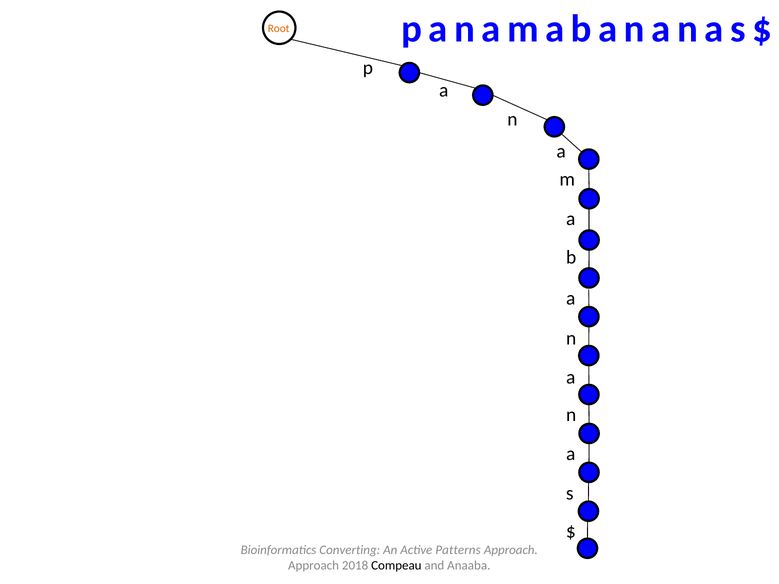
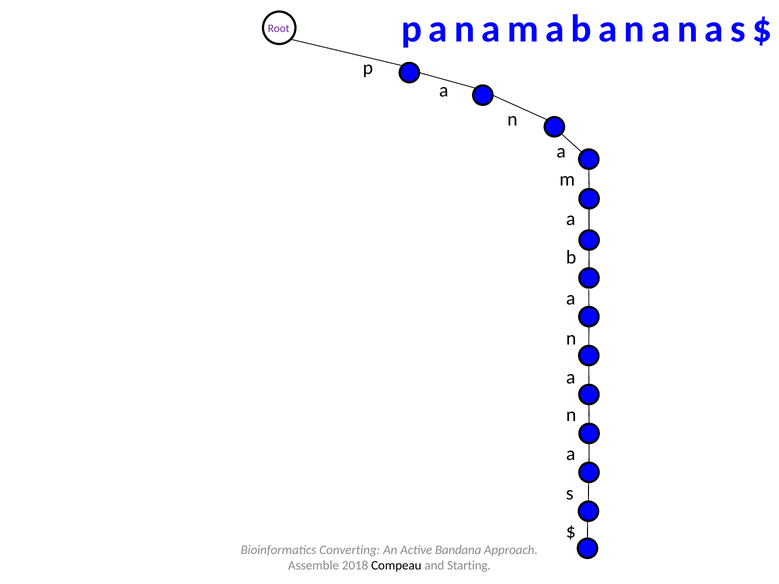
Root colour: orange -> purple
Patterns: Patterns -> Bandana
Approach at (314, 566): Approach -> Assemble
Anaaba: Anaaba -> Starting
